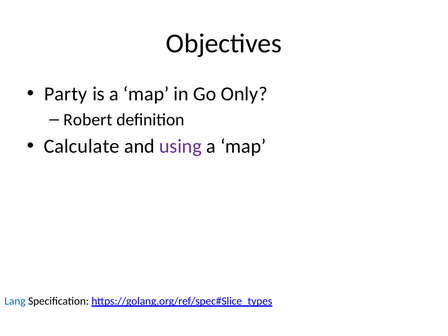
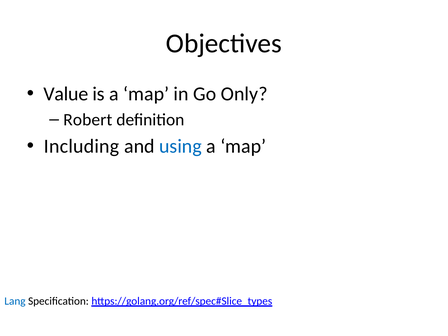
Party: Party -> Value
Calculate: Calculate -> Including
using colour: purple -> blue
